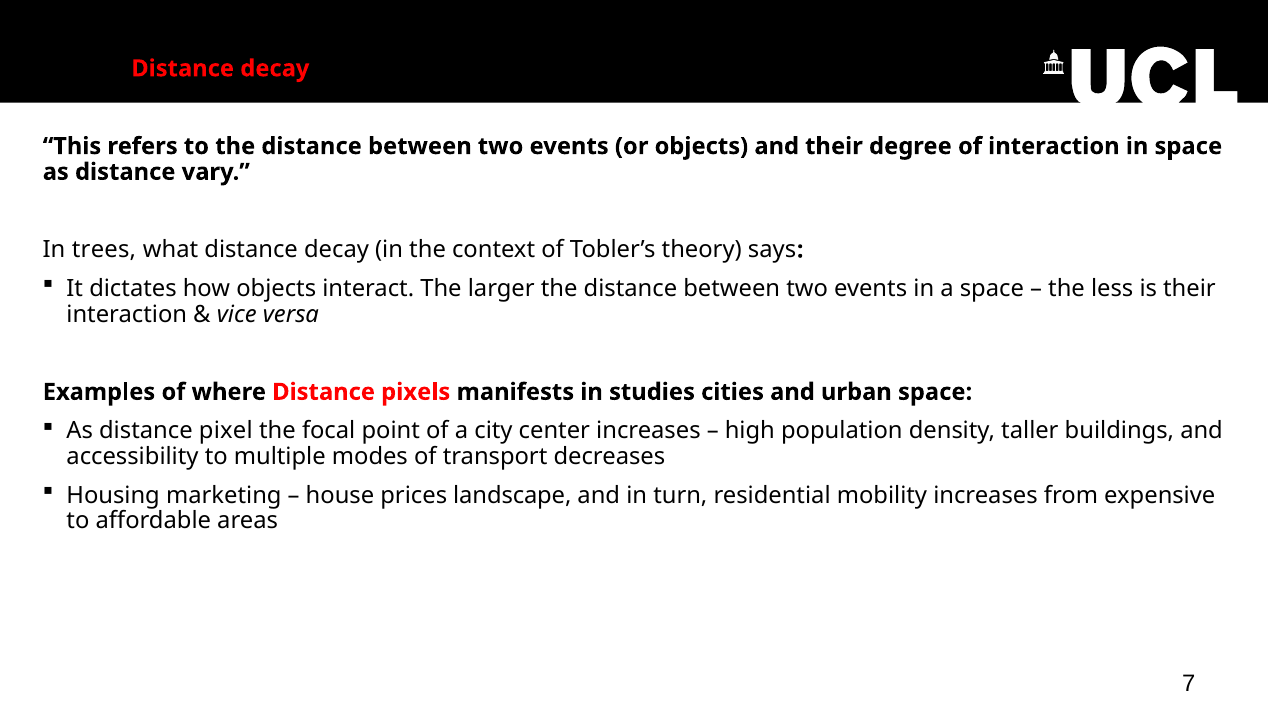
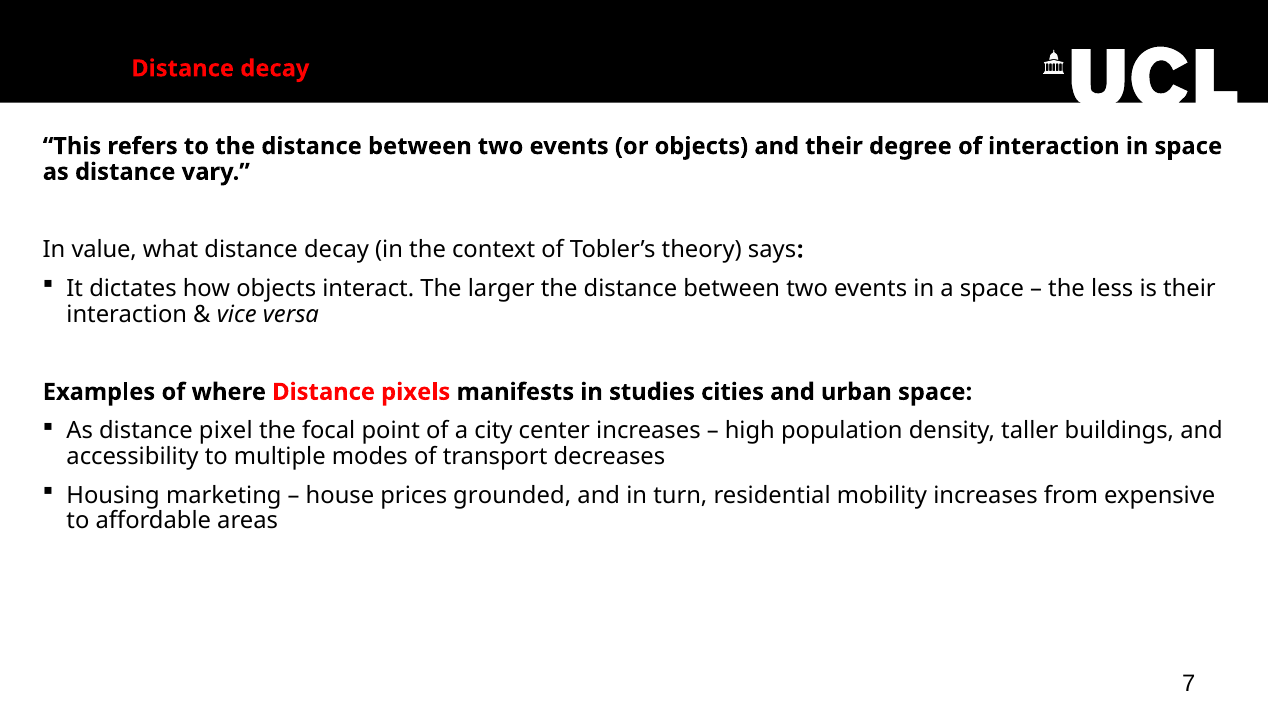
trees: trees -> value
landscape: landscape -> grounded
